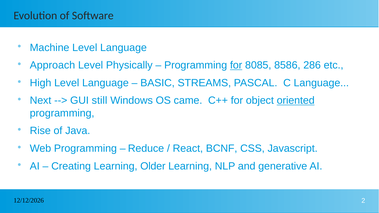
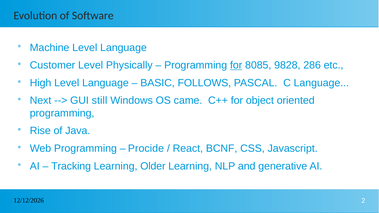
Approach: Approach -> Customer
8586: 8586 -> 9828
STREAMS: STREAMS -> FOLLOWS
oriented underline: present -> none
Reduce: Reduce -> Procide
Creating: Creating -> Tracking
